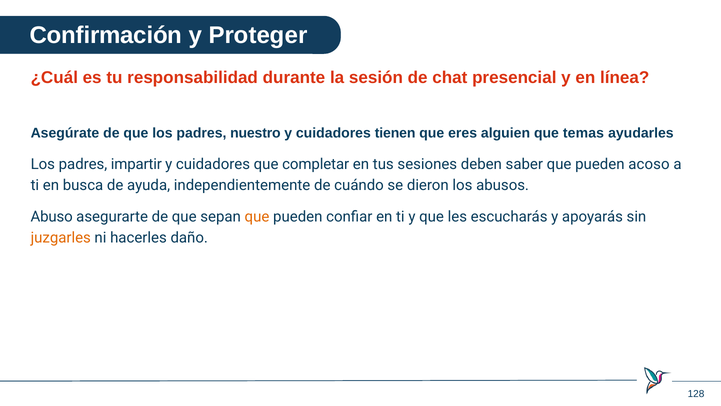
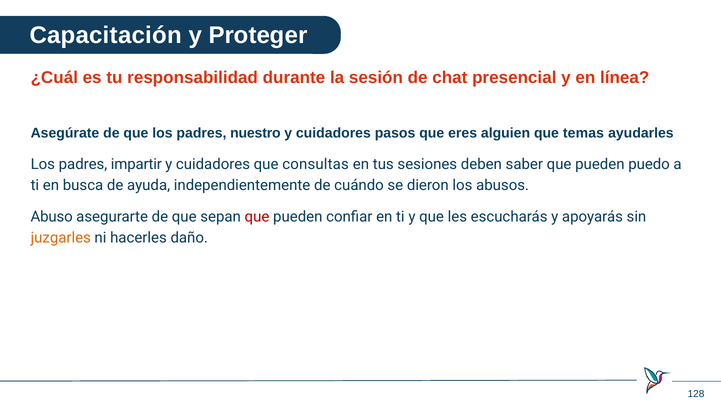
Confirmación: Confirmación -> Capacitación
tienen: tienen -> pasos
completar: completar -> consultas
acoso: acoso -> puedo
que at (257, 217) colour: orange -> red
